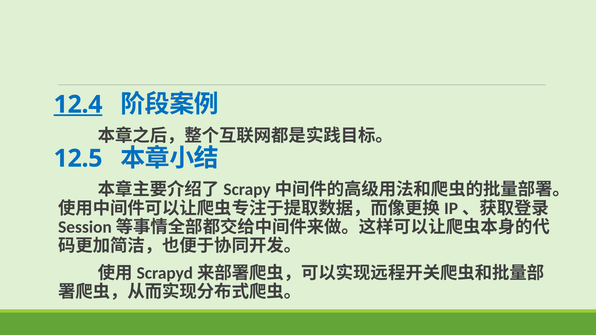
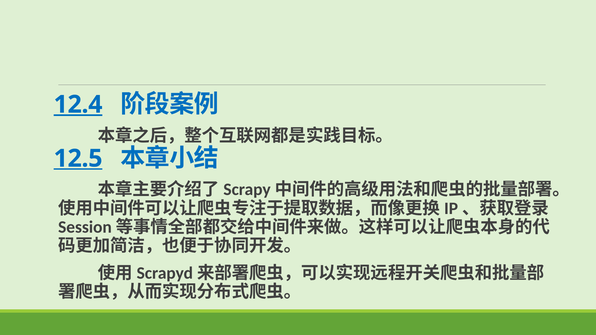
12.5 underline: none -> present
